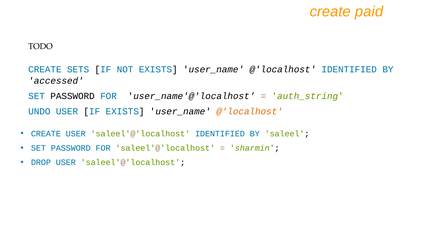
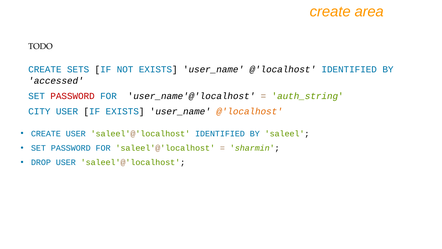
paid: paid -> area
PASSWORD at (73, 96) colour: black -> red
UNDO: UNDO -> CITY
